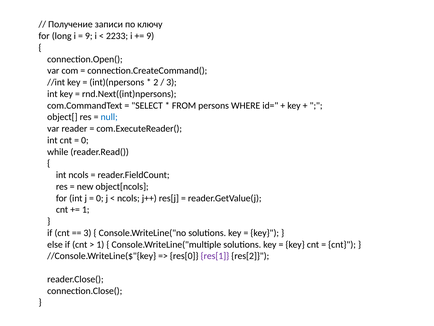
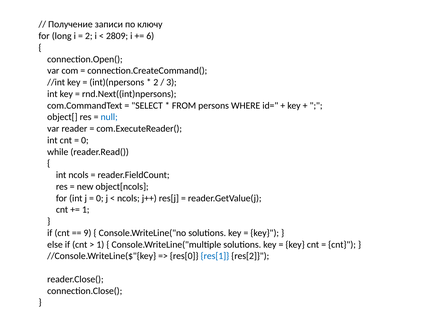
9 at (89, 36): 9 -> 2
2233: 2233 -> 2809
9 at (150, 36): 9 -> 6
3 at (87, 233): 3 -> 9
res[1 colour: purple -> blue
